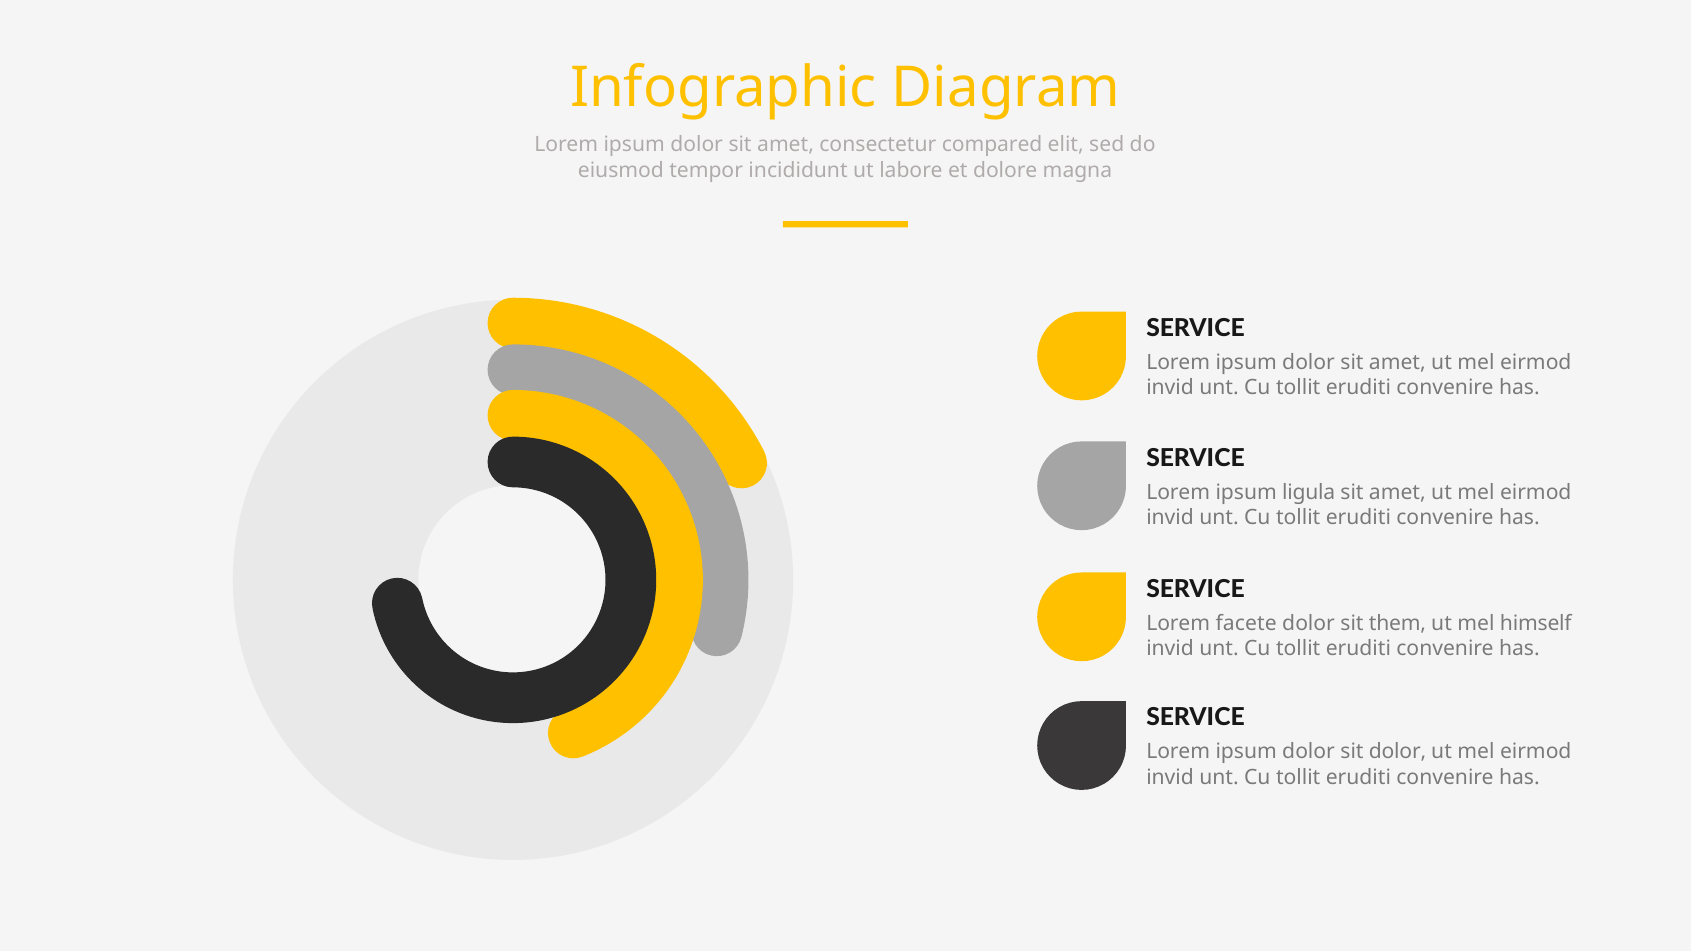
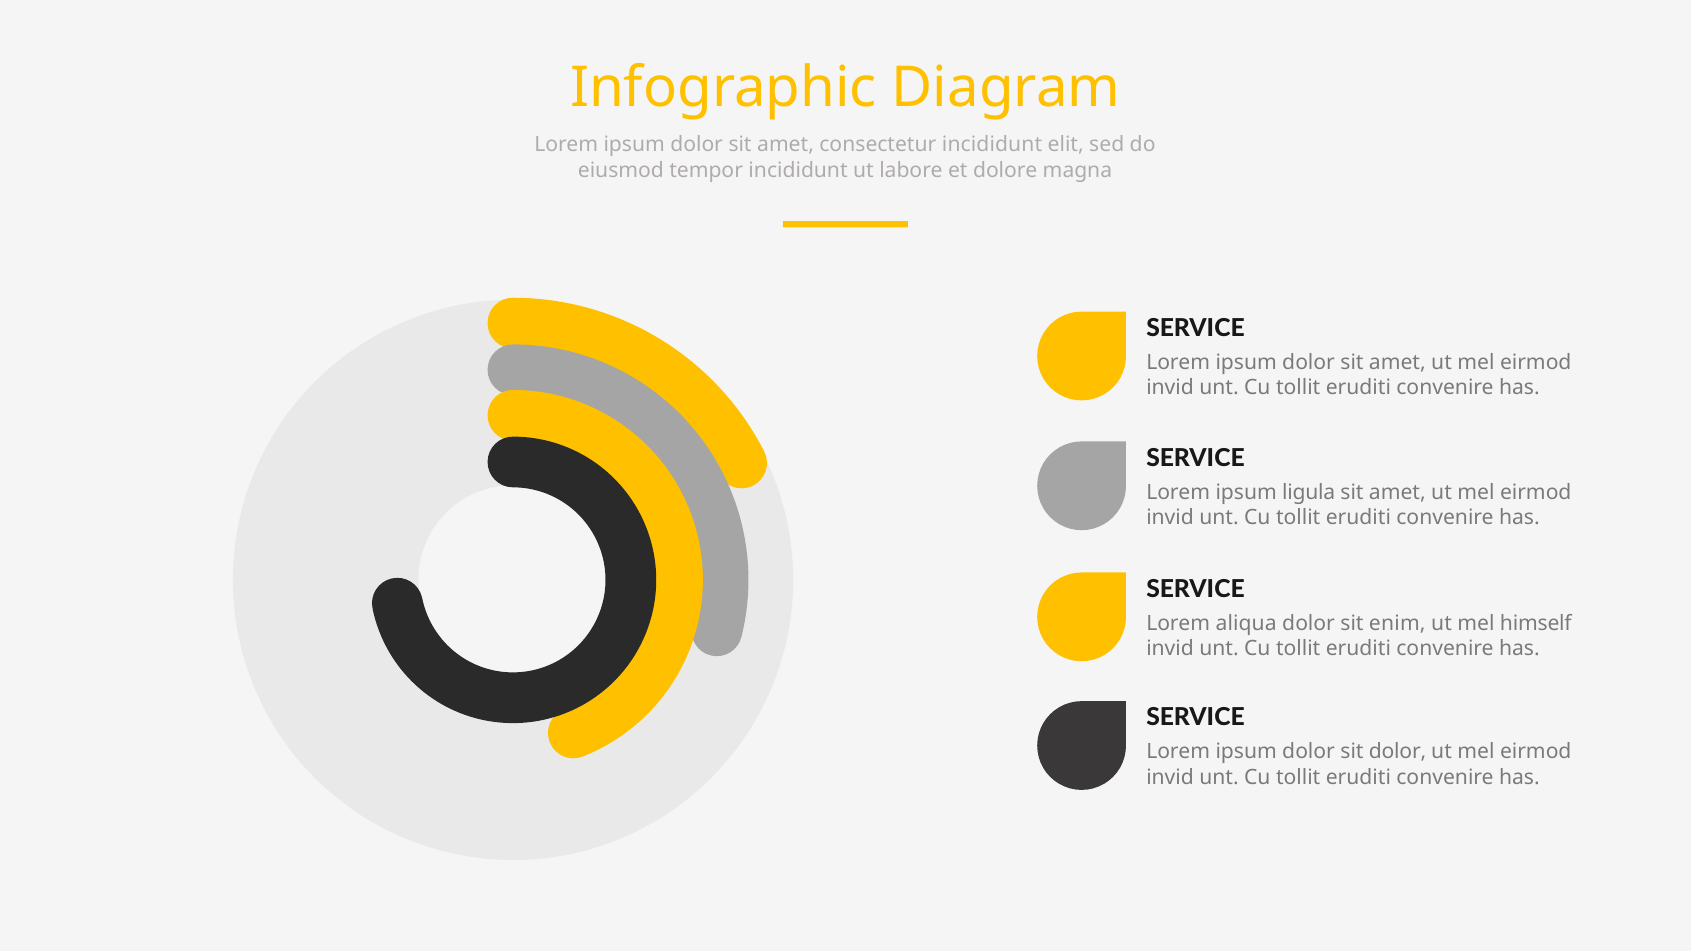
consectetur compared: compared -> incididunt
facete: facete -> aliqua
them: them -> enim
